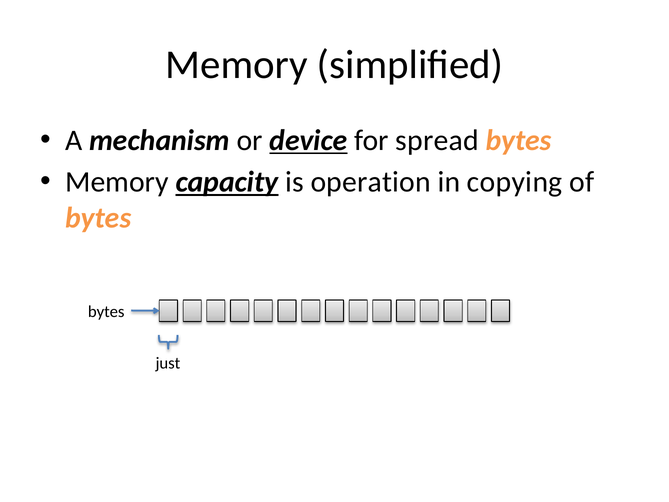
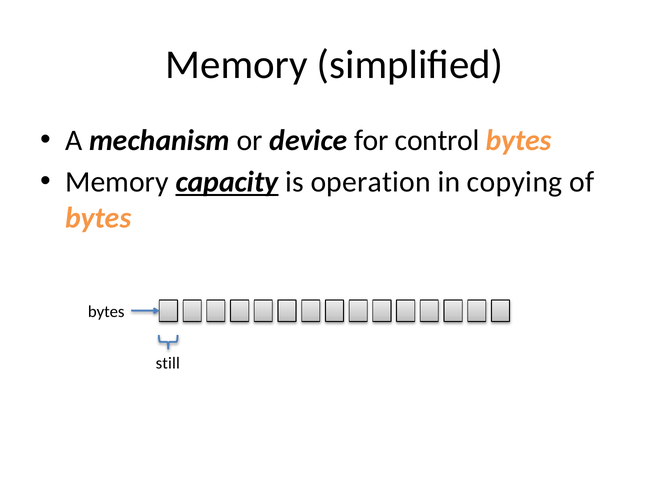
device underline: present -> none
spread: spread -> control
just: just -> still
